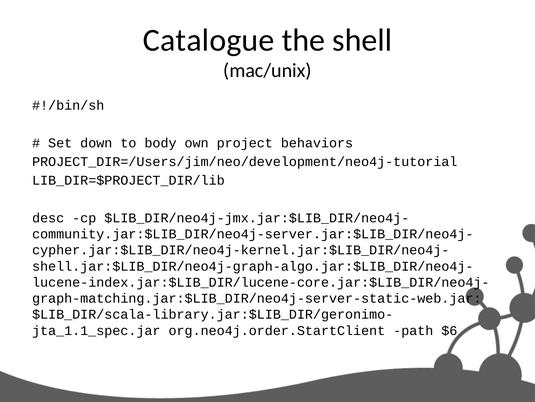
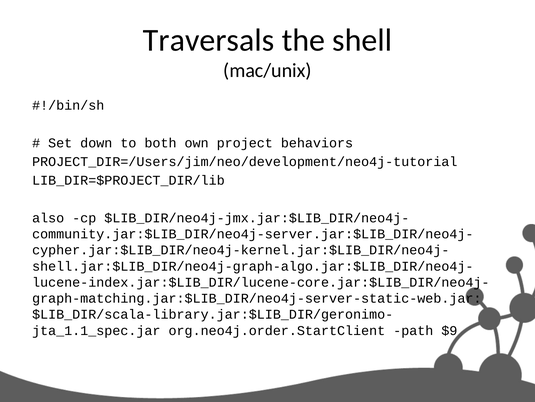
Catalogue: Catalogue -> Traversals
body: body -> both
desc: desc -> also
$6: $6 -> $9
